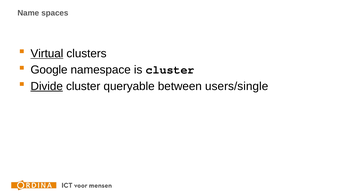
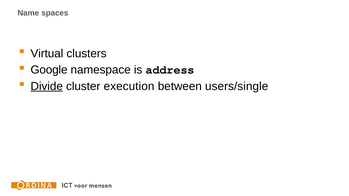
Virtual underline: present -> none
is cluster: cluster -> address
queryable: queryable -> execution
